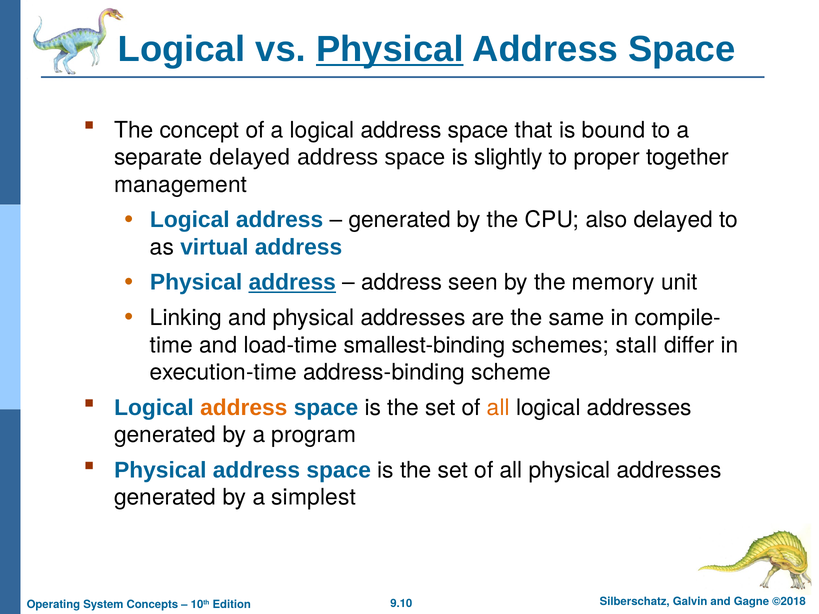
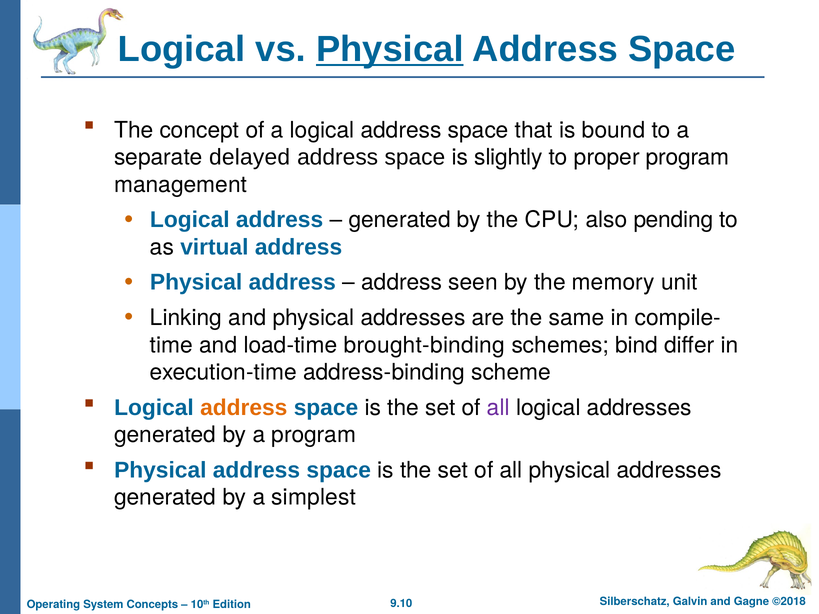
proper together: together -> program
also delayed: delayed -> pending
address at (292, 283) underline: present -> none
smallest-binding: smallest-binding -> brought-binding
stall: stall -> bind
all at (498, 408) colour: orange -> purple
